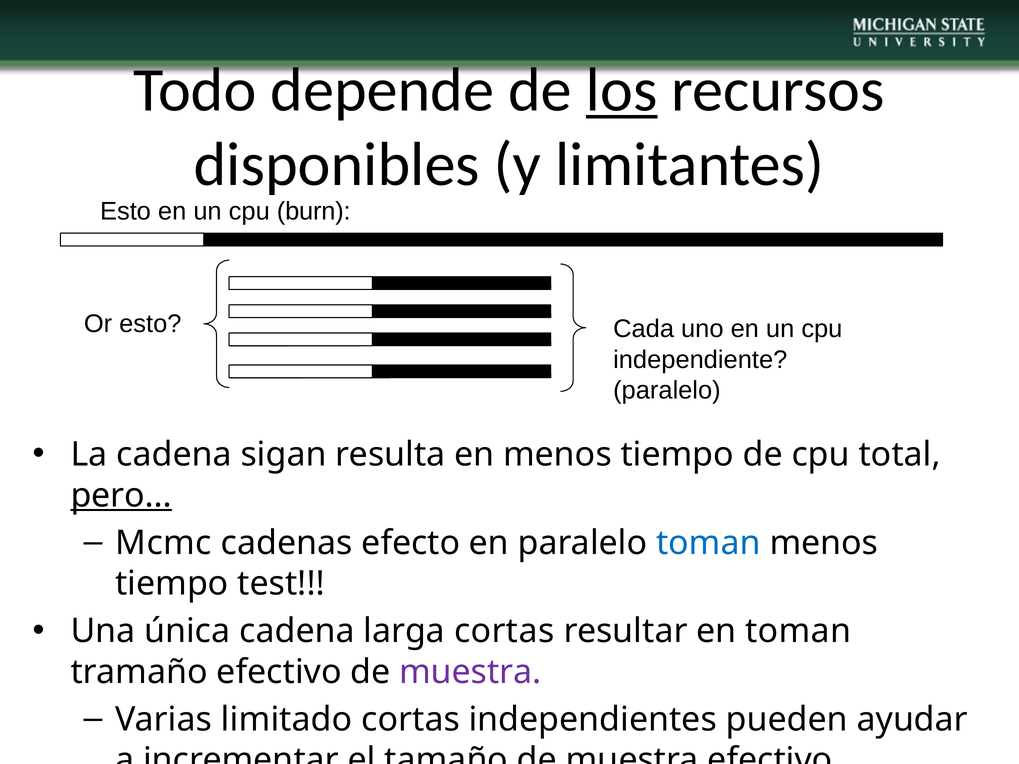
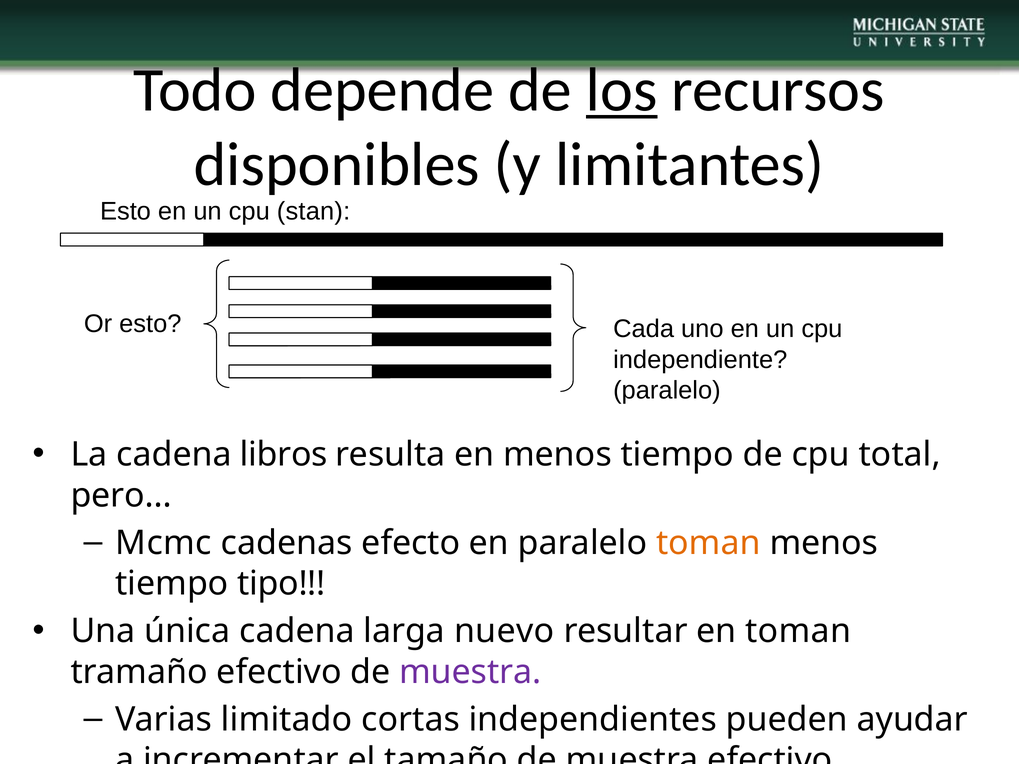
burn: burn -> stan
sigan: sigan -> libros
pero underline: present -> none
toman at (708, 543) colour: blue -> orange
test: test -> tipo
larga cortas: cortas -> nuevo
